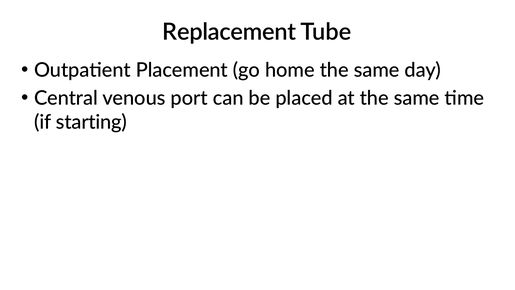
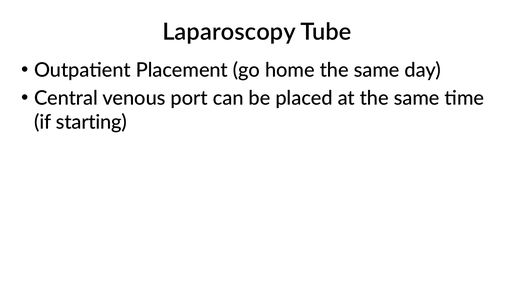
Replacement: Replacement -> Laparoscopy
